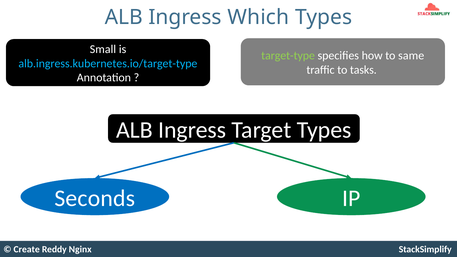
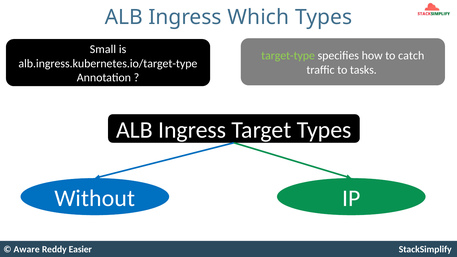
same: same -> catch
alb.ingress.kubernetes.io/target-type colour: light blue -> white
Seconds: Seconds -> Without
Create: Create -> Aware
Nginx: Nginx -> Easier
